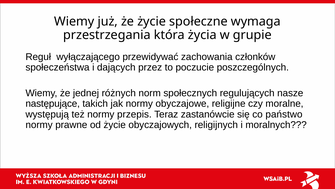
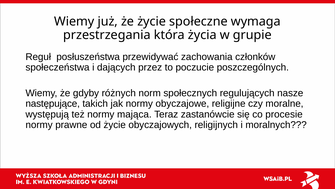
wyłączającego: wyłączającego -> posłuszeństwa
jednej: jednej -> gdyby
przepis: przepis -> mająca
państwo: państwo -> procesie
